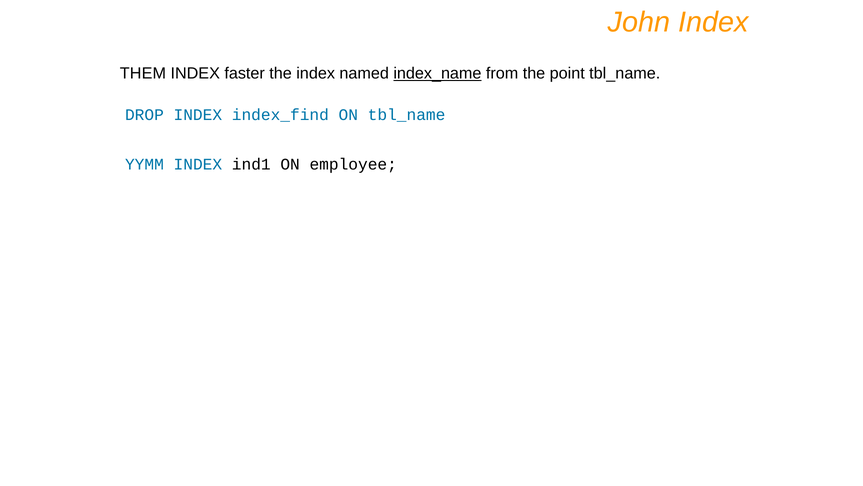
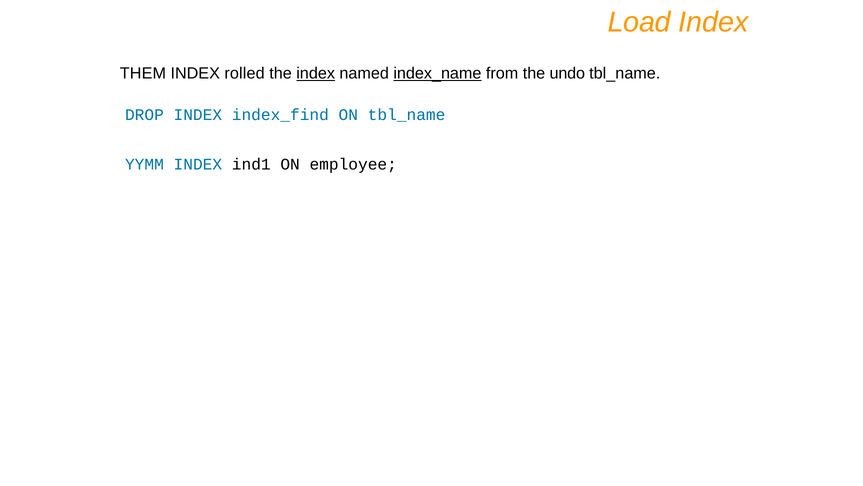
John: John -> Load
faster: faster -> rolled
index at (316, 73) underline: none -> present
point: point -> undo
